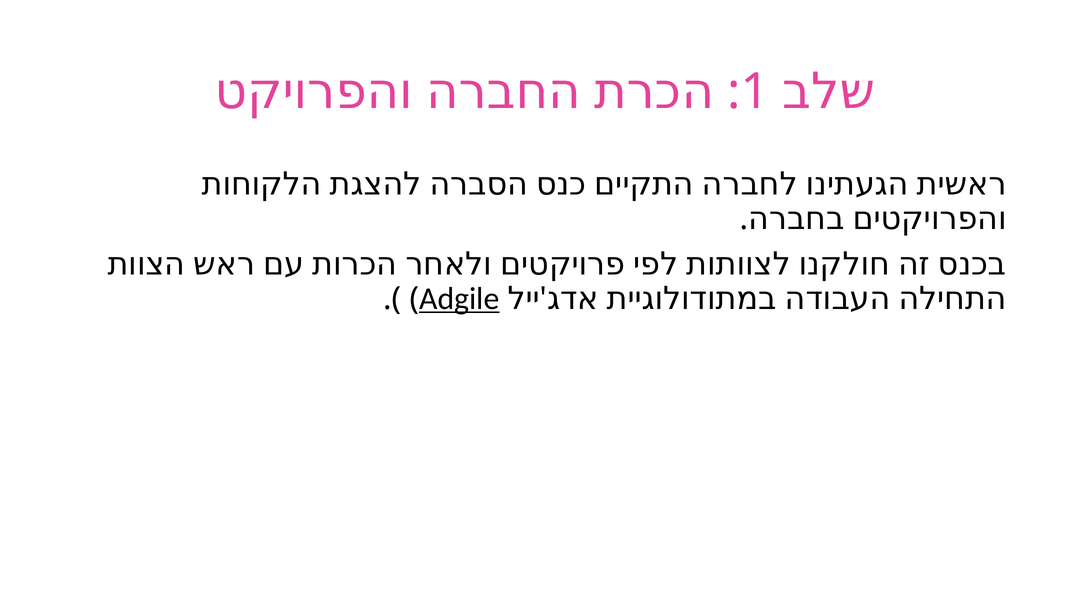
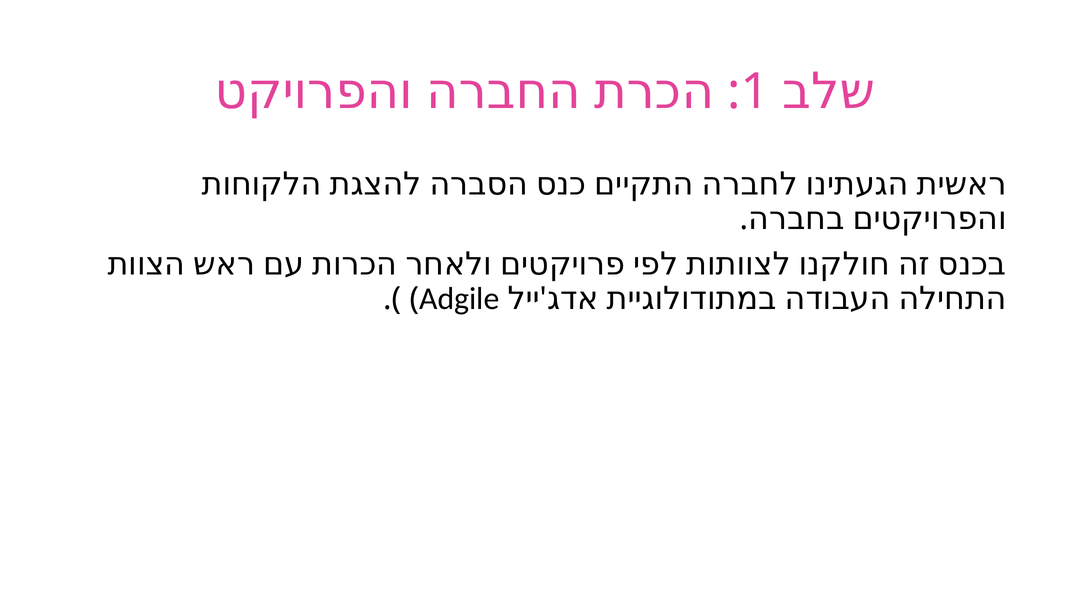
Adgile underline: present -> none
